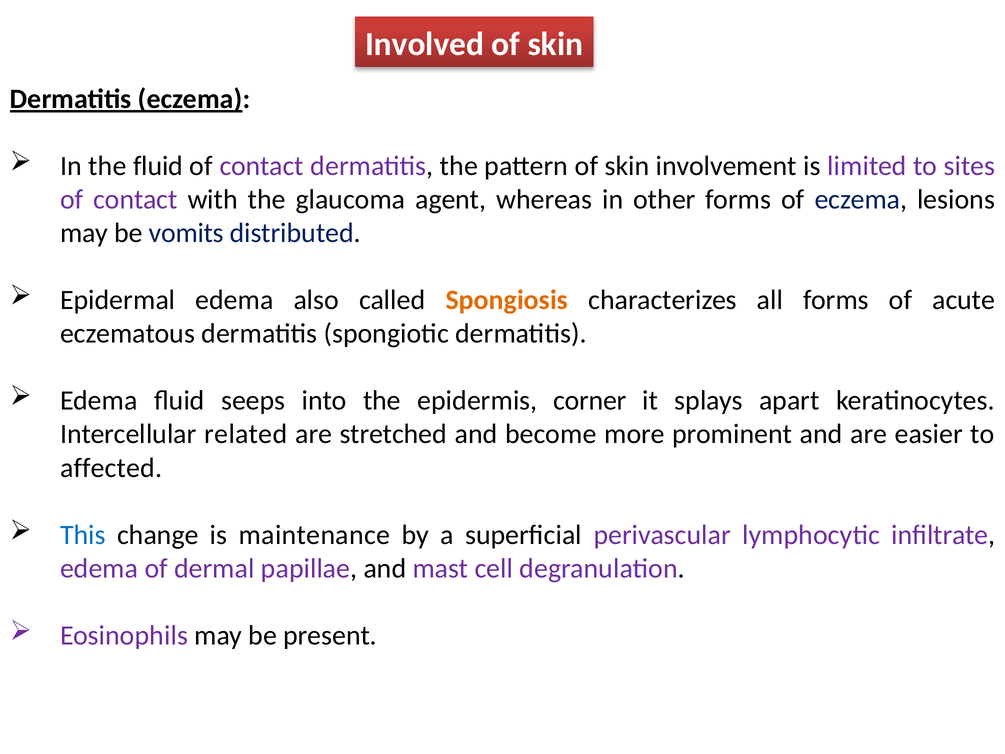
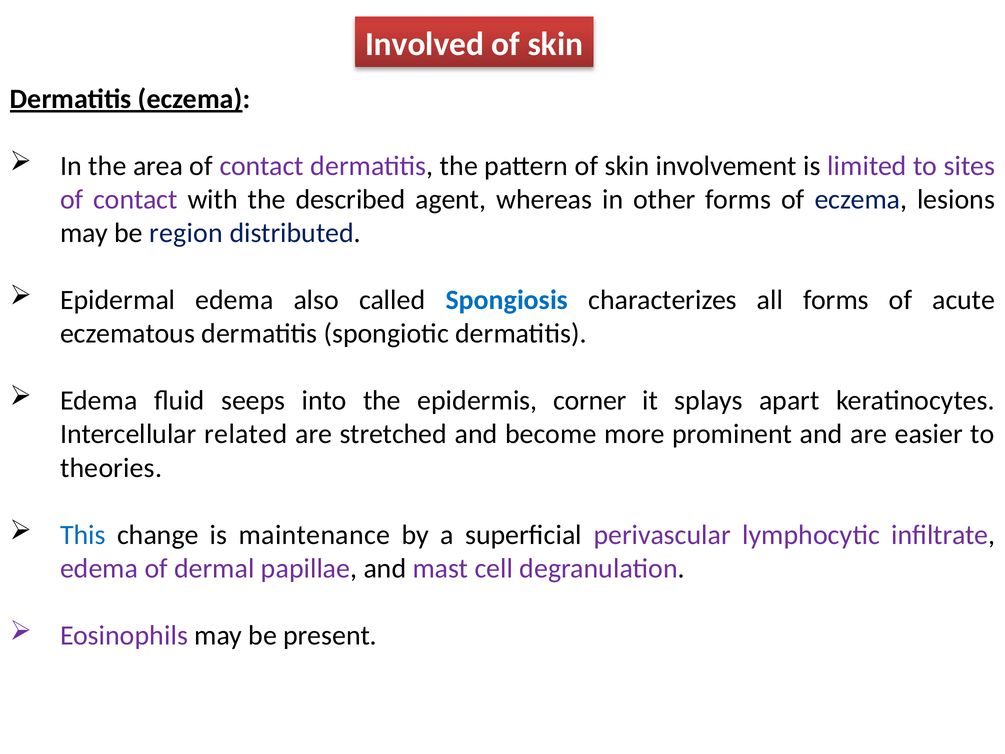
the fluid: fluid -> area
glaucoma: glaucoma -> described
vomits: vomits -> region
Spongiosis colour: orange -> blue
affected: affected -> theories
